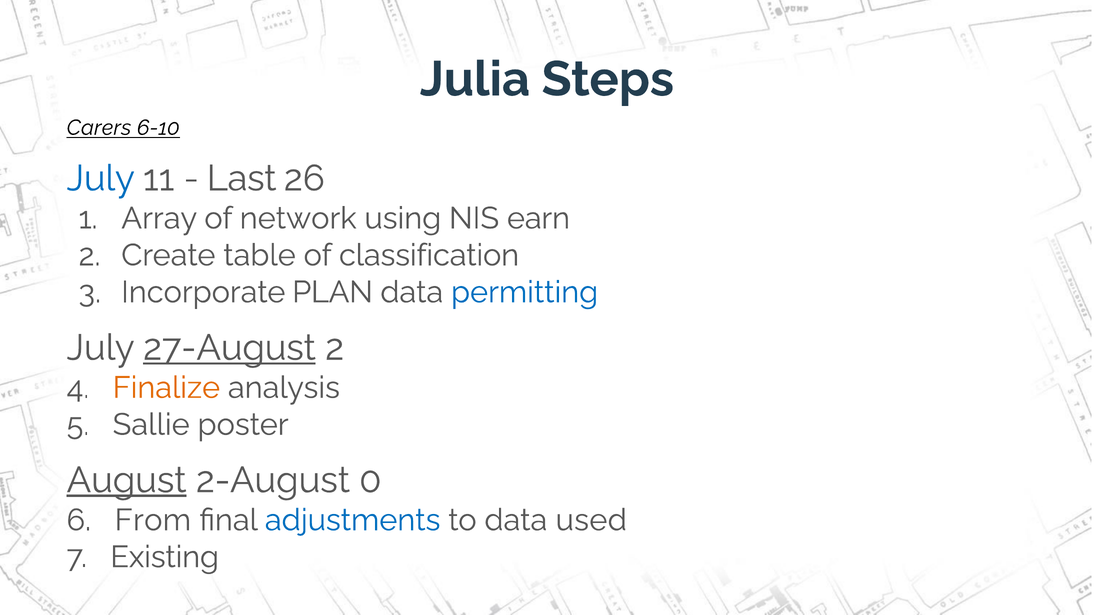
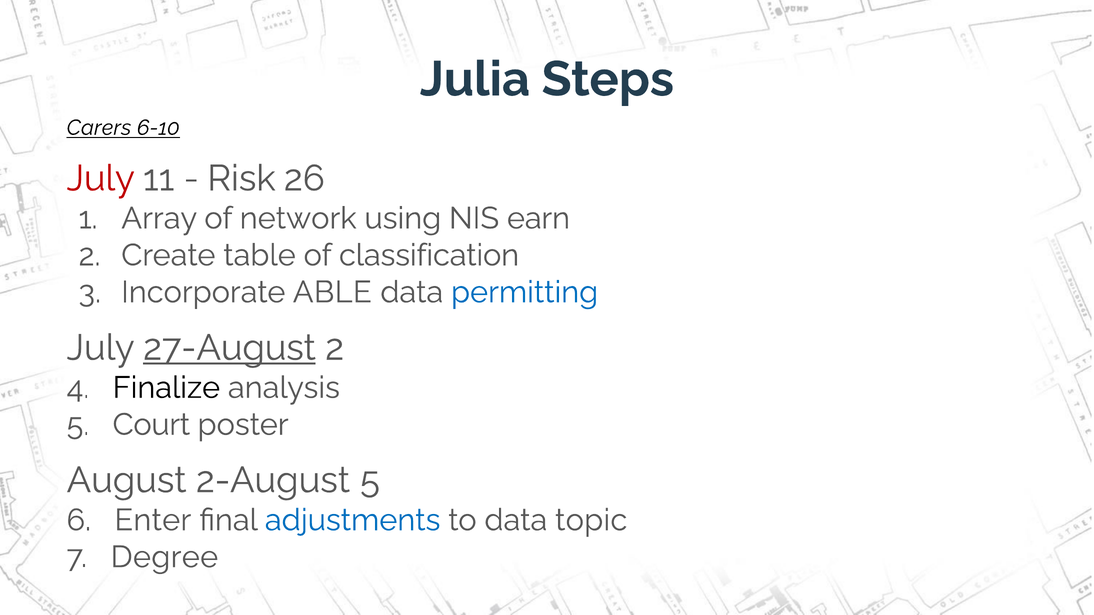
July at (101, 178) colour: blue -> red
Last: Last -> Risk
PLAN: PLAN -> ABLE
Finalize colour: orange -> black
Sallie: Sallie -> Court
August underline: present -> none
2-August 0: 0 -> 5
From: From -> Enter
used: used -> topic
Existing: Existing -> Degree
